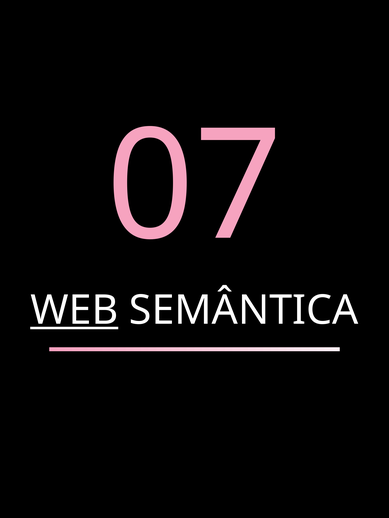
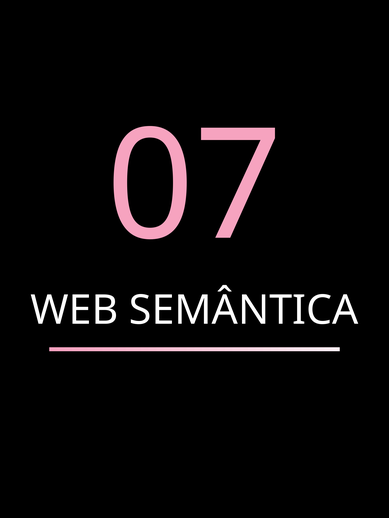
WEB underline: present -> none
